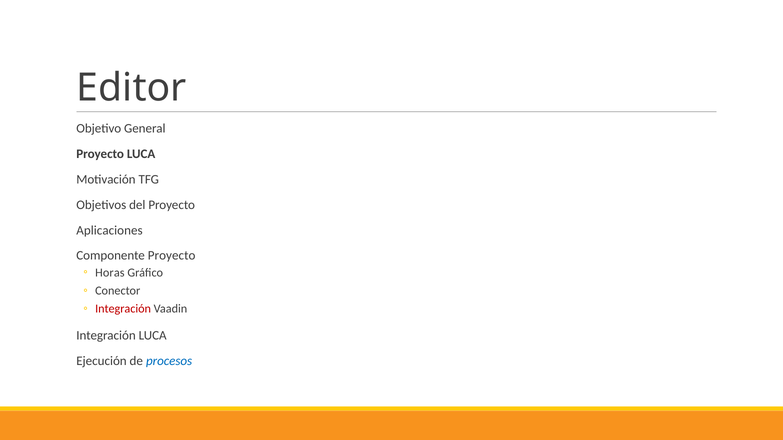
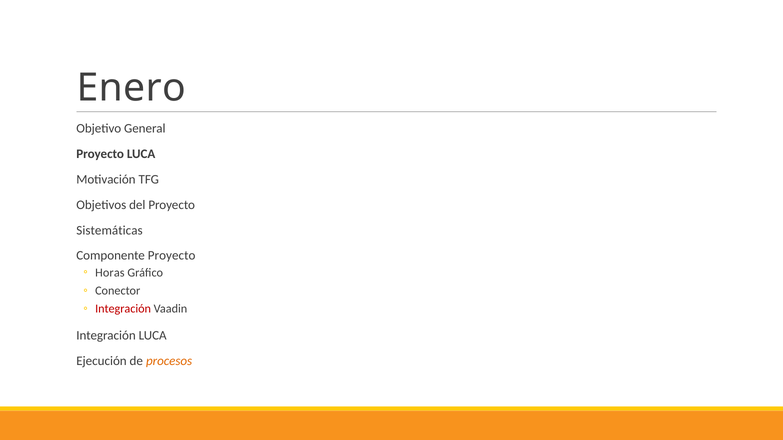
Editor: Editor -> Enero
Aplicaciones: Aplicaciones -> Sistemáticas
procesos colour: blue -> orange
